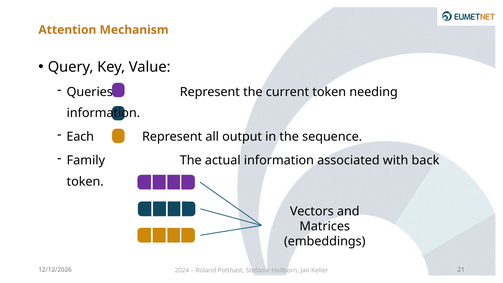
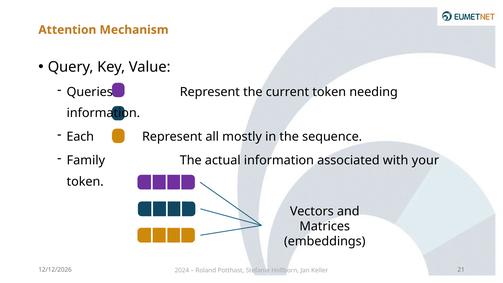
output: output -> mostly
back: back -> your
